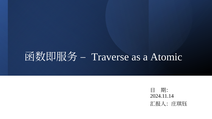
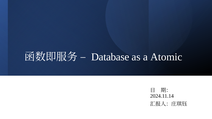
Traverse: Traverse -> Database
